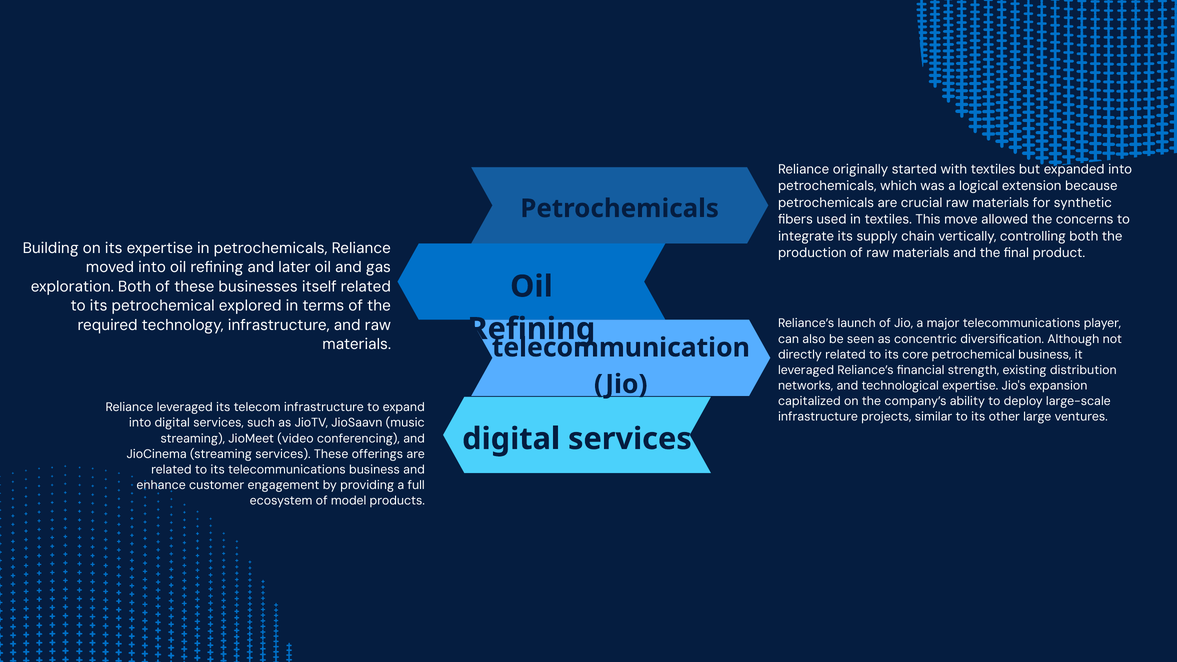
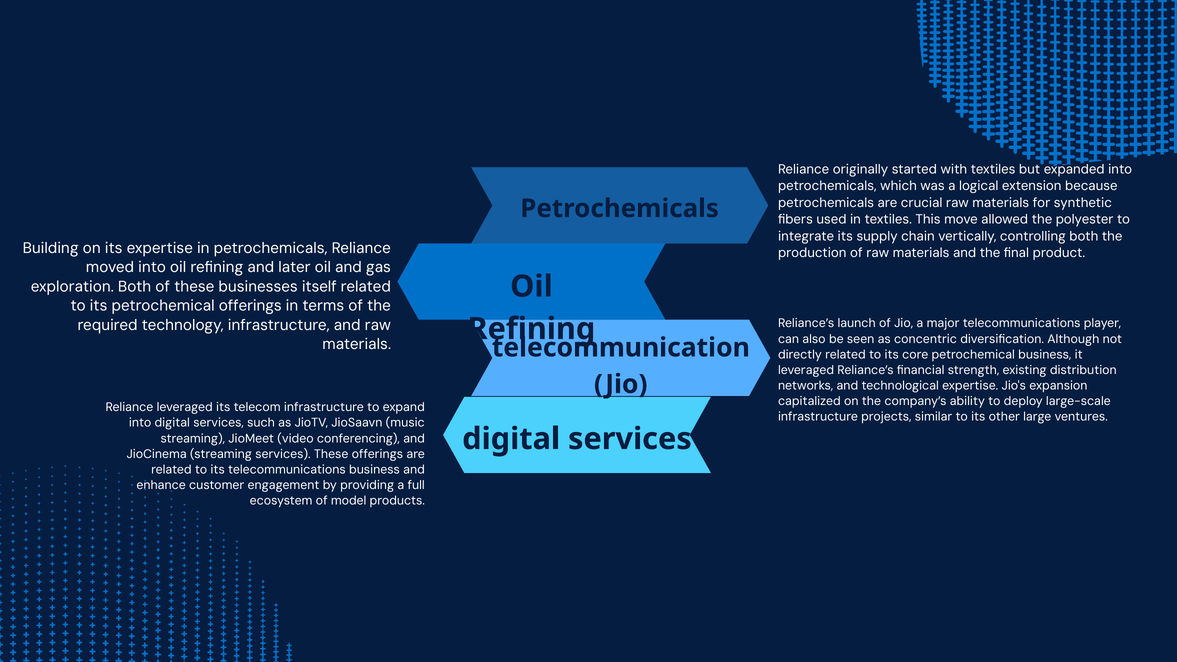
concerns: concerns -> polyester
petrochemical explored: explored -> offerings
